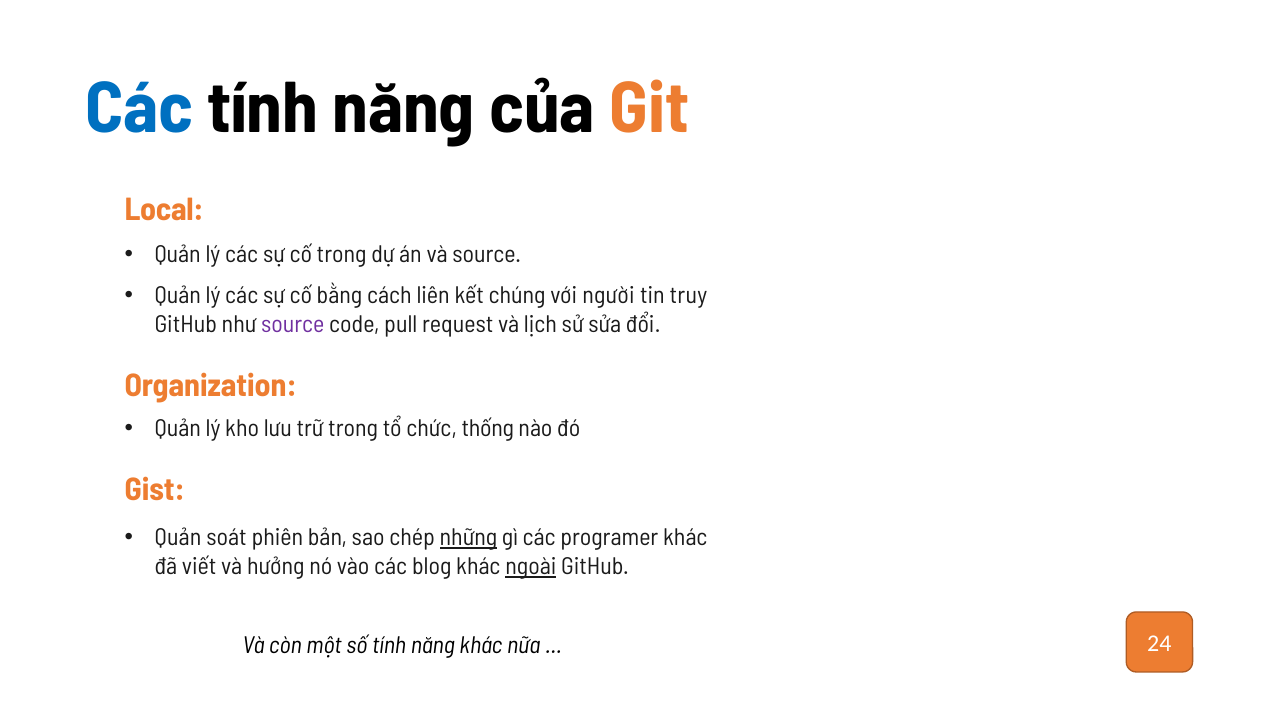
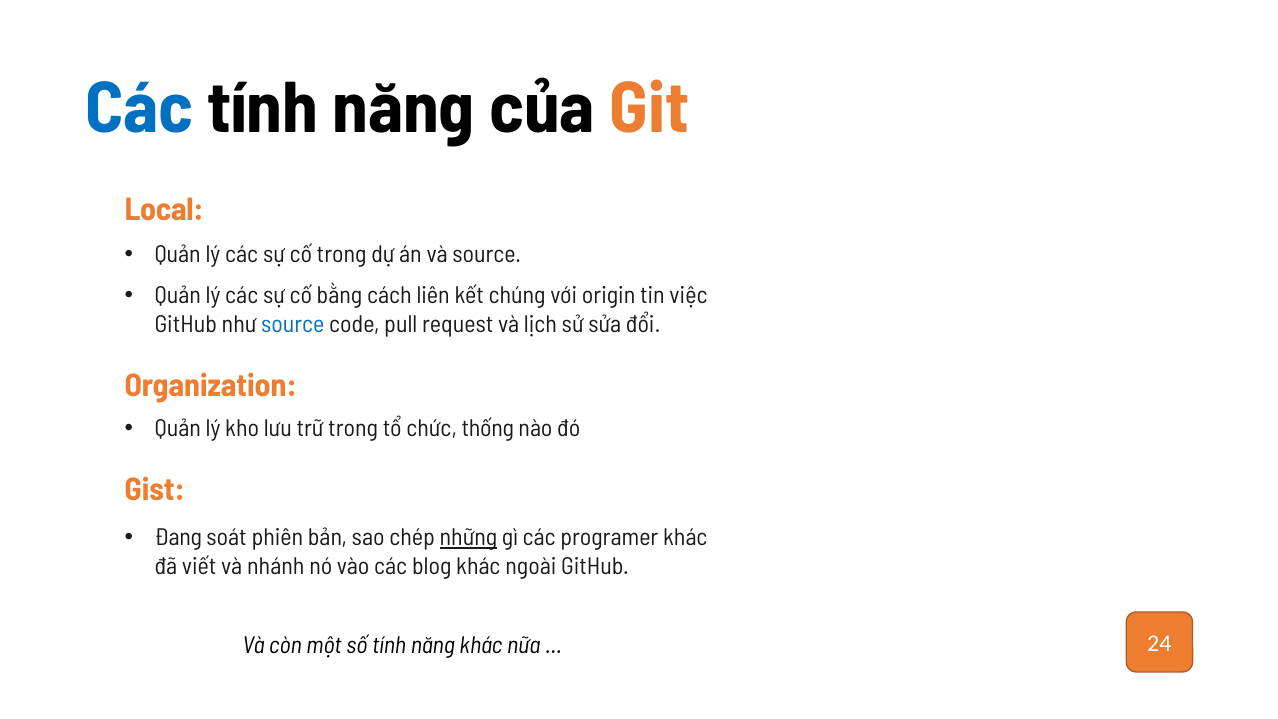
người: người -> origin
truy: truy -> việc
source at (293, 324) colour: purple -> blue
Quản at (178, 538): Quản -> Đang
hưởng: hưởng -> nhánh
ngoài underline: present -> none
